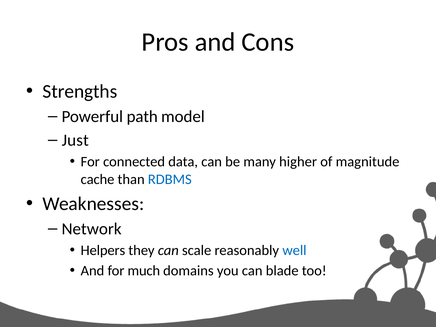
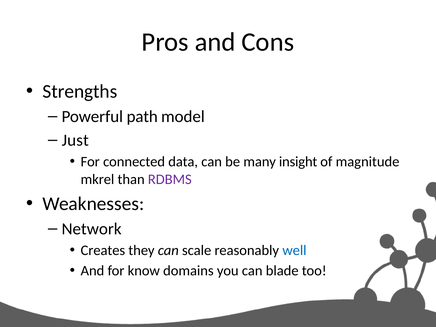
higher: higher -> insight
cache: cache -> mkrel
RDBMS colour: blue -> purple
Helpers: Helpers -> Creates
much: much -> know
